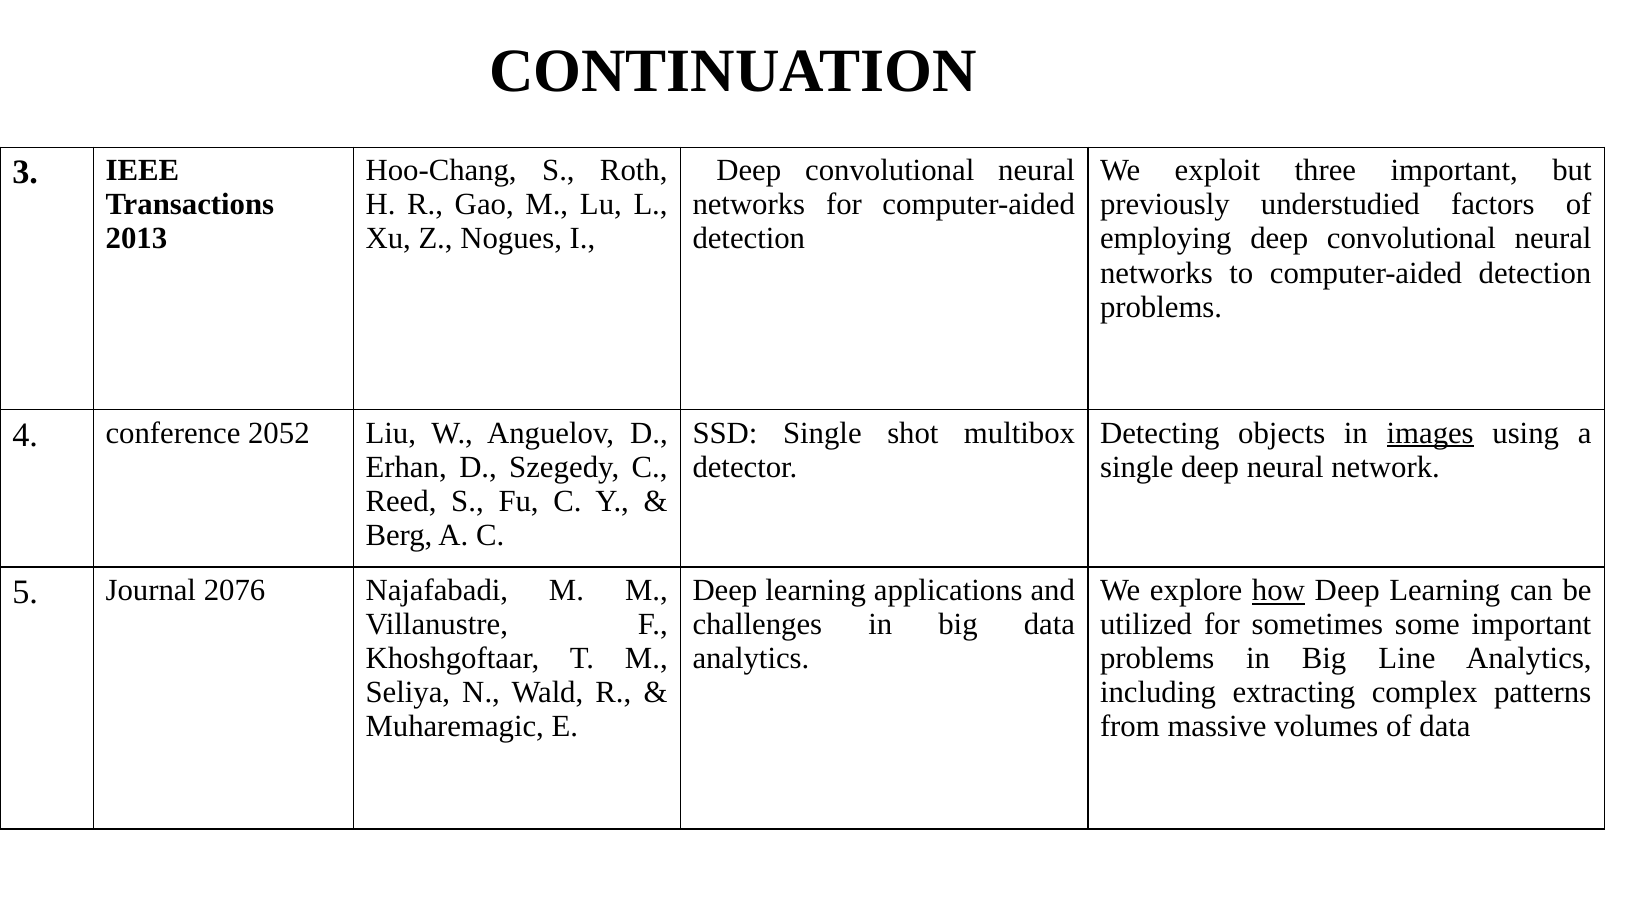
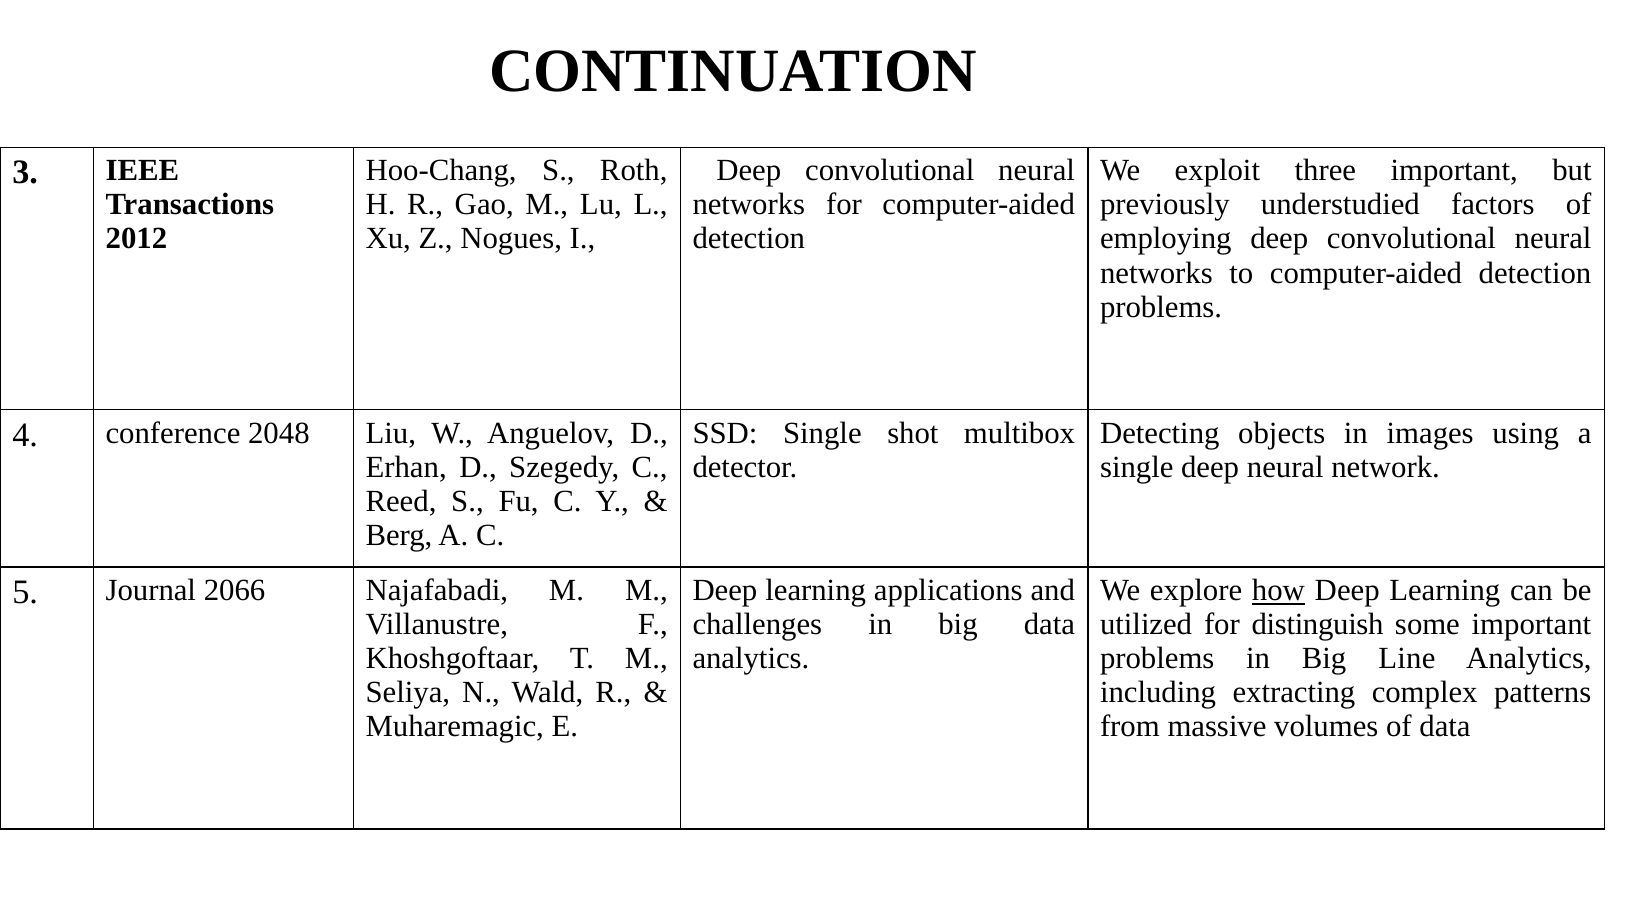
2013: 2013 -> 2012
images underline: present -> none
2052: 2052 -> 2048
2076: 2076 -> 2066
sometimes: sometimes -> distinguish
